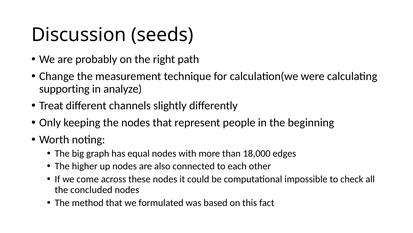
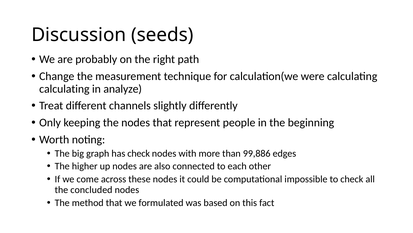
supporting at (64, 89): supporting -> calculating
has equal: equal -> check
18,000: 18,000 -> 99,886
